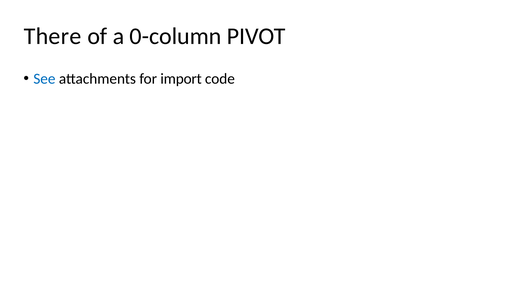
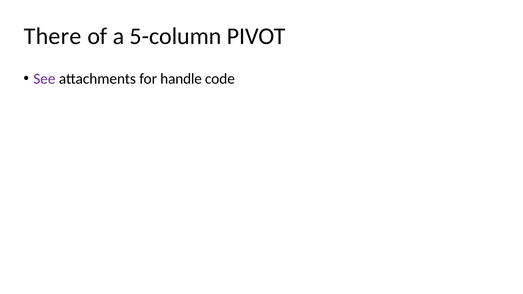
0-column: 0-column -> 5-column
See colour: blue -> purple
import: import -> handle
